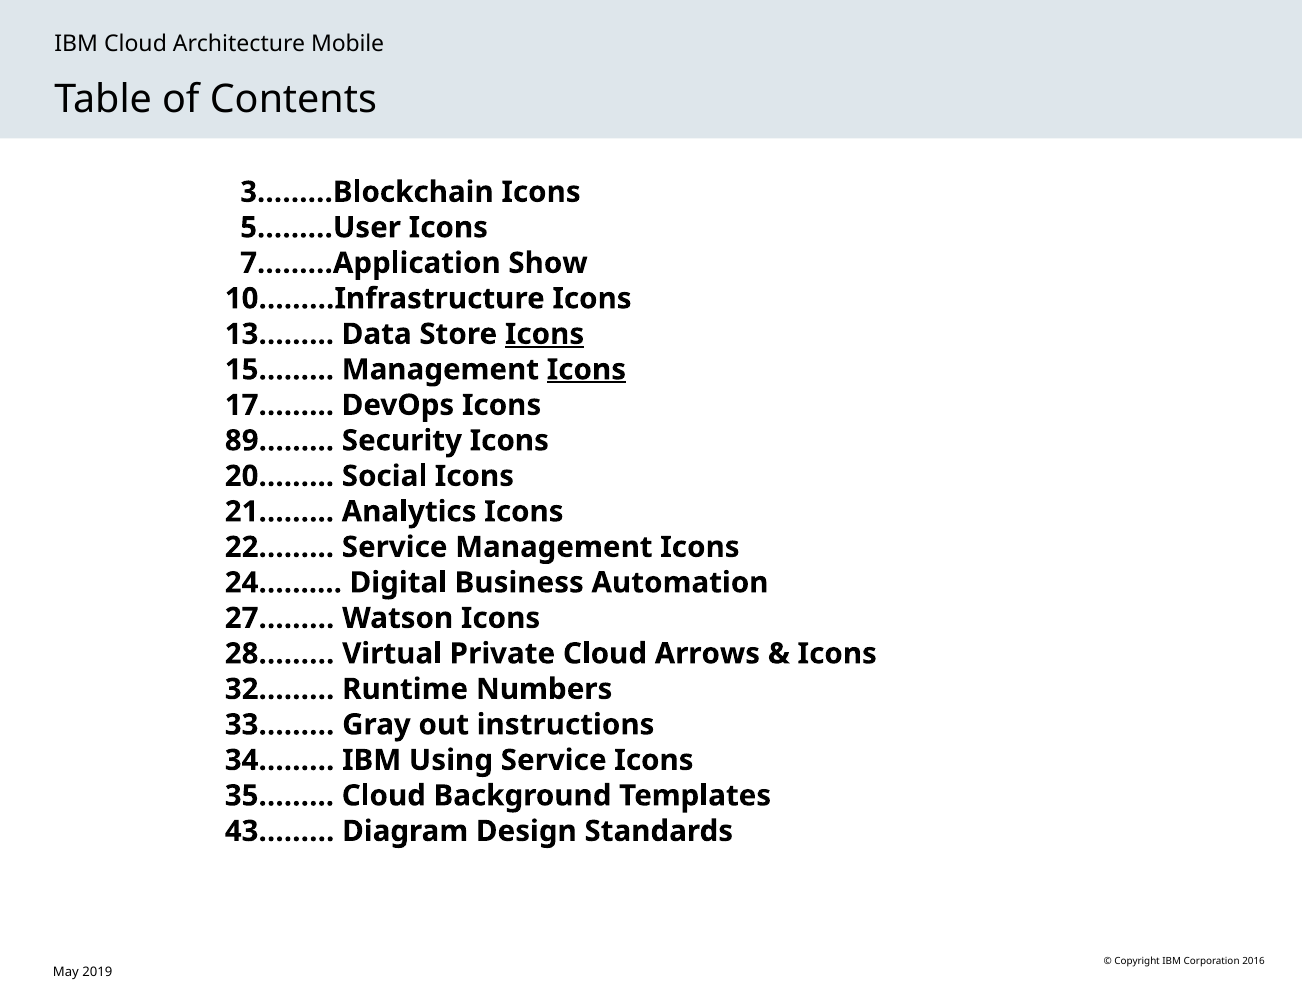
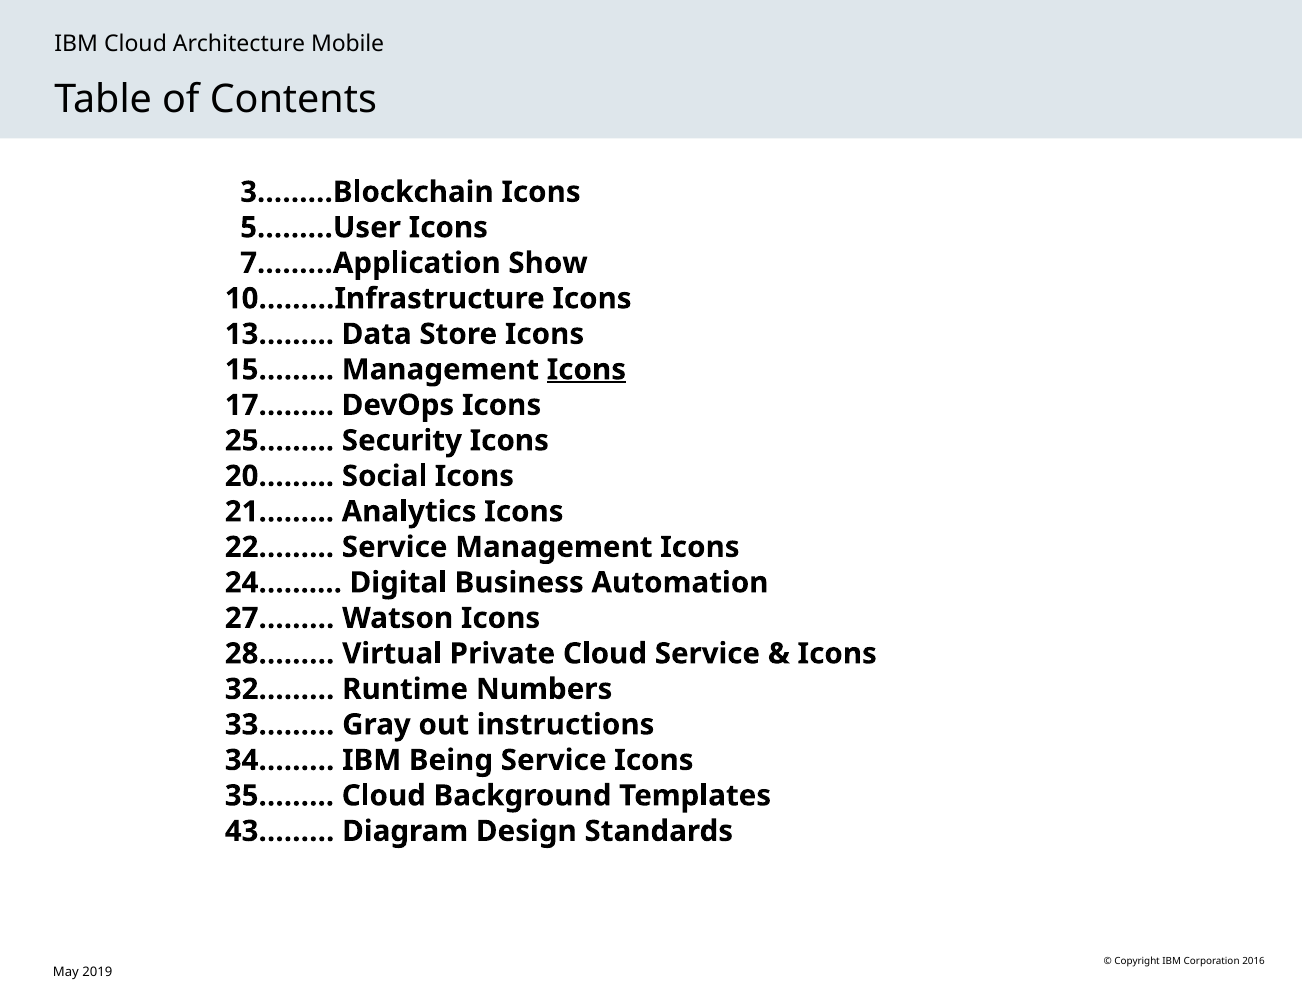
Icons at (545, 334) underline: present -> none
89……: 89…… -> 25……
Cloud Arrows: Arrows -> Service
Using: Using -> Being
